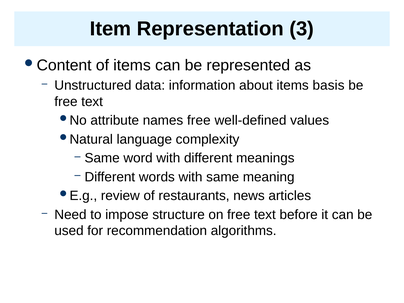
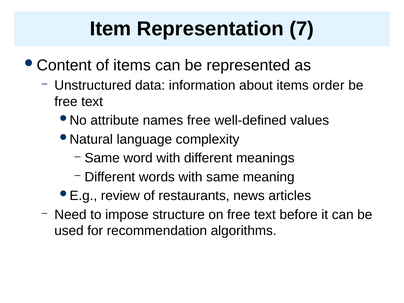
3: 3 -> 7
basis: basis -> order
